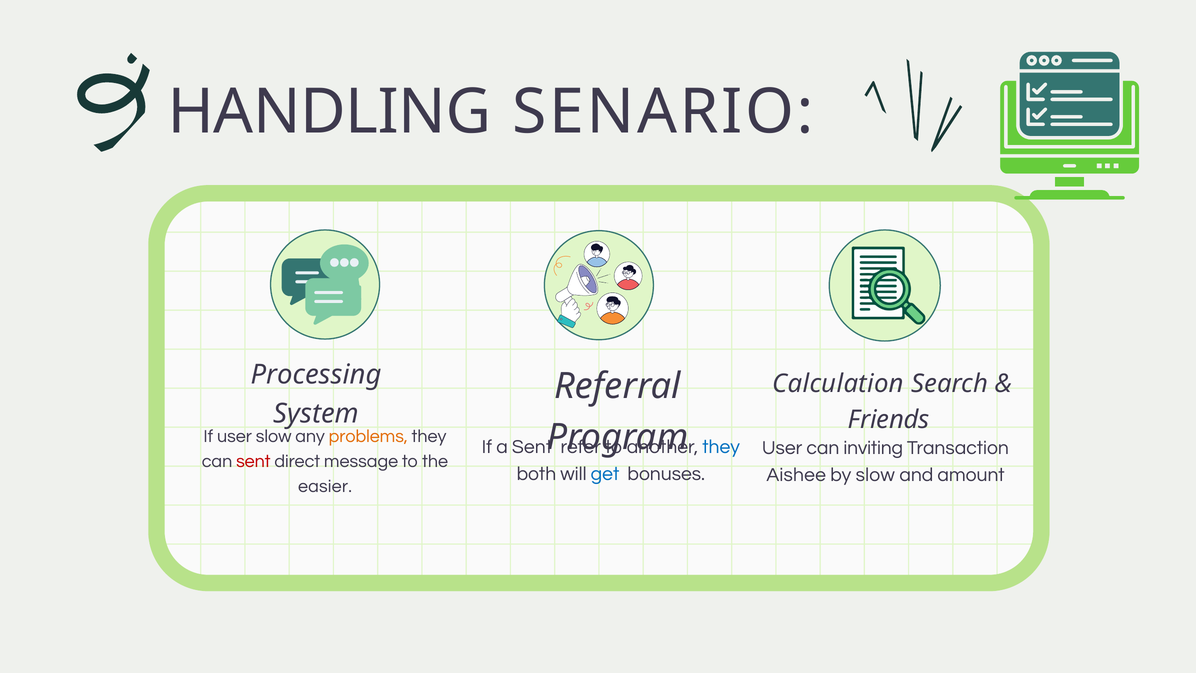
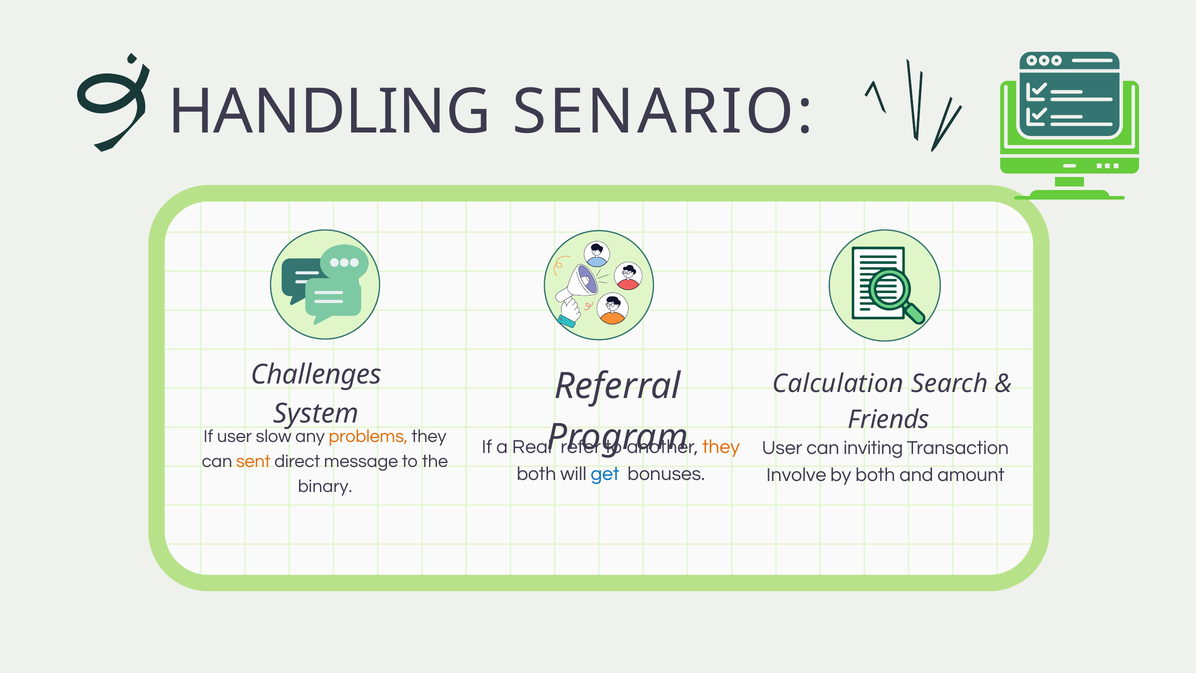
Processing: Processing -> Challenges
a Sent: Sent -> Real
they at (721, 447) colour: blue -> orange
sent at (253, 461) colour: red -> orange
Aishee: Aishee -> Involve
by slow: slow -> both
easier: easier -> binary
